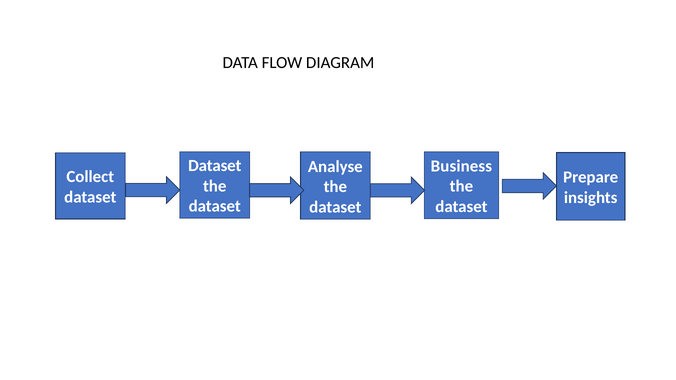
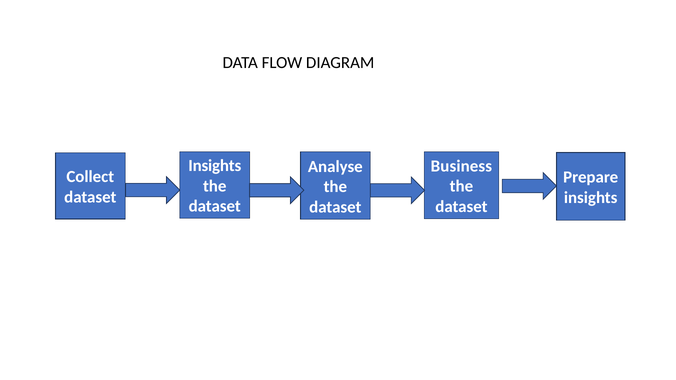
Dataset at (215, 166): Dataset -> Insights
